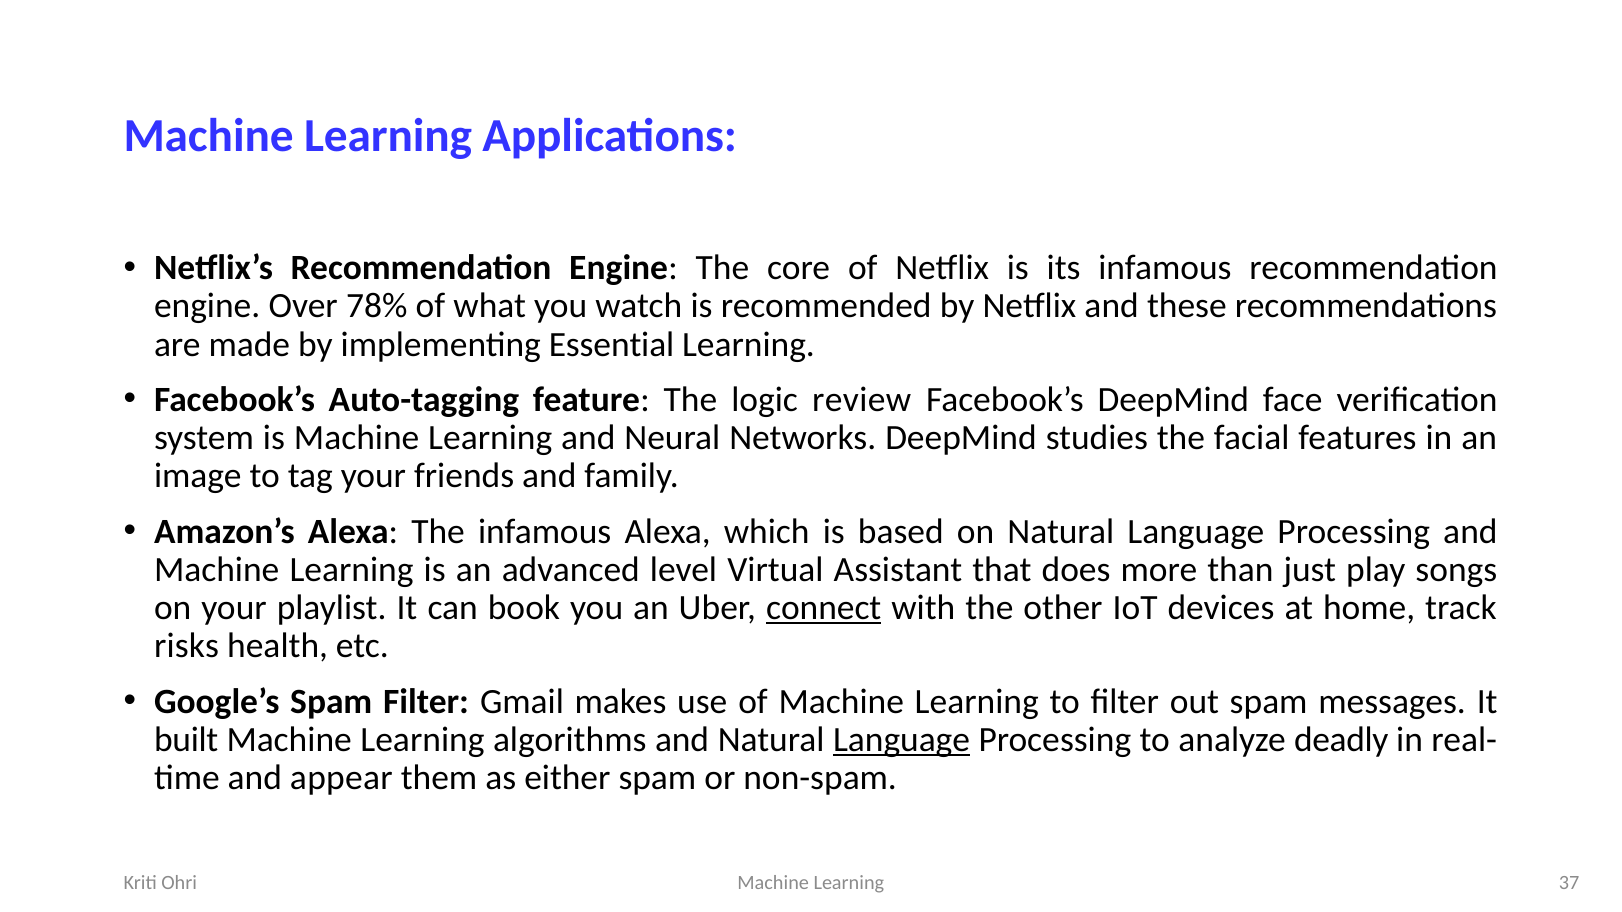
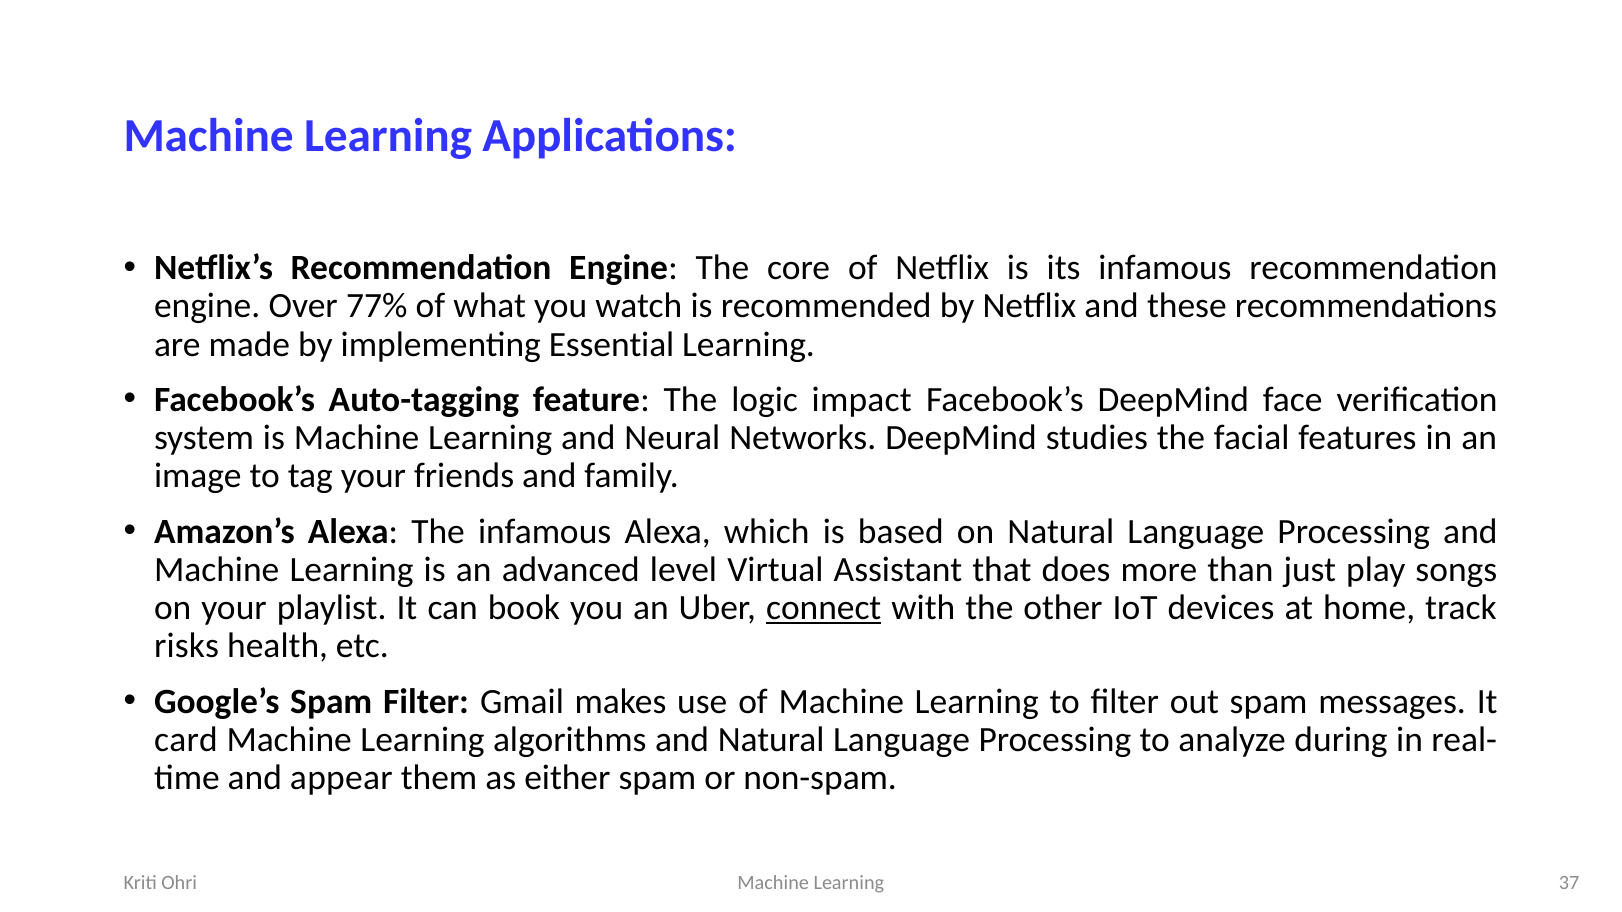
78%: 78% -> 77%
review: review -> impact
built: built -> card
Language at (902, 740) underline: present -> none
deadly: deadly -> during
